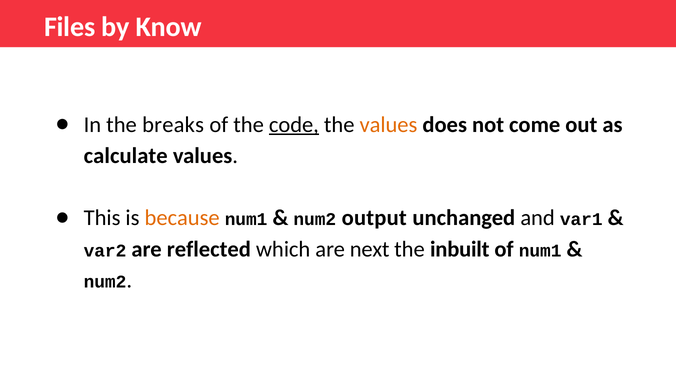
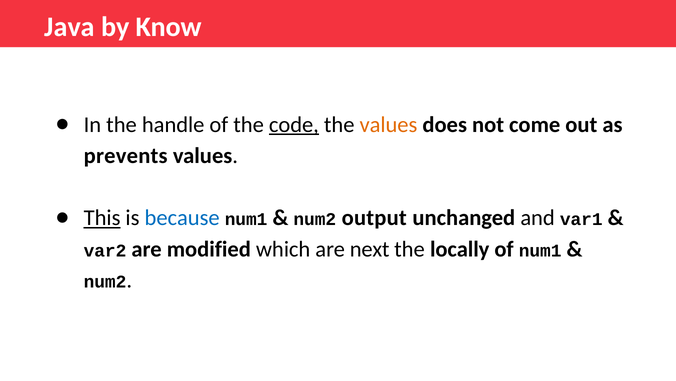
Files: Files -> Java
breaks: breaks -> handle
calculate: calculate -> prevents
This underline: none -> present
because colour: orange -> blue
reflected: reflected -> modified
inbuilt: inbuilt -> locally
